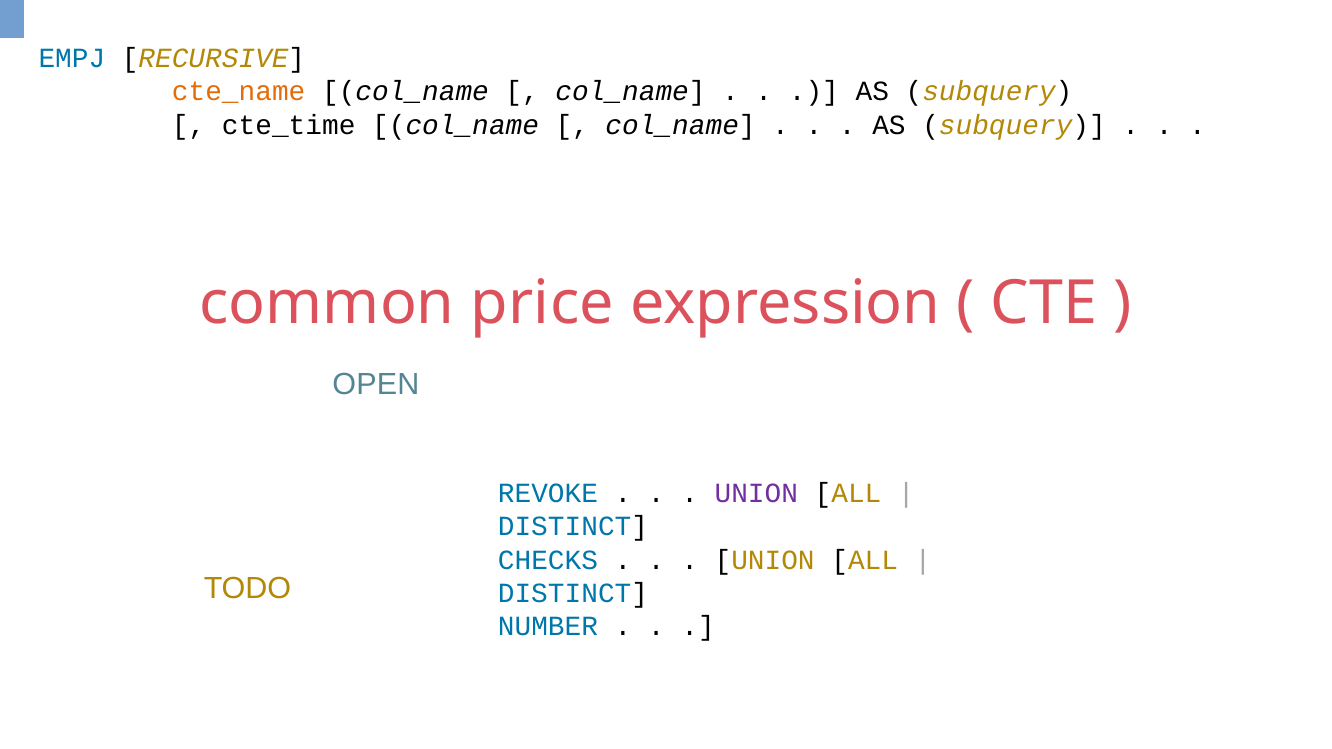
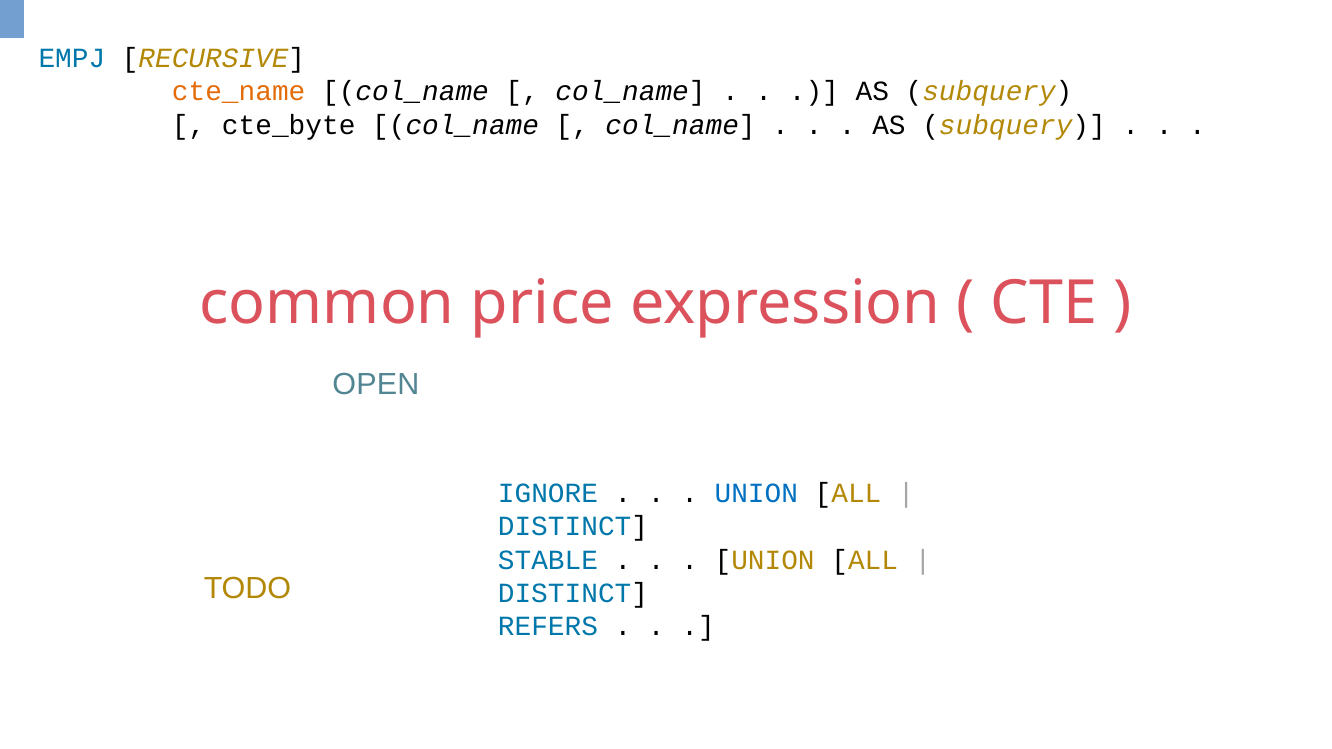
cte_time: cte_time -> cte_byte
REVOKE: REVOKE -> IGNORE
UNION at (756, 494) colour: purple -> blue
CHECKS: CHECKS -> STABLE
NUMBER: NUMBER -> REFERS
